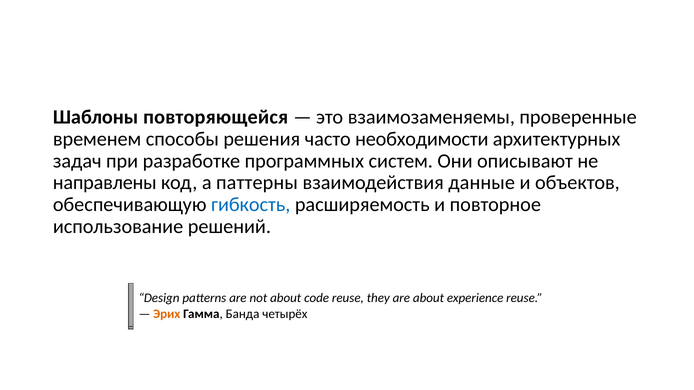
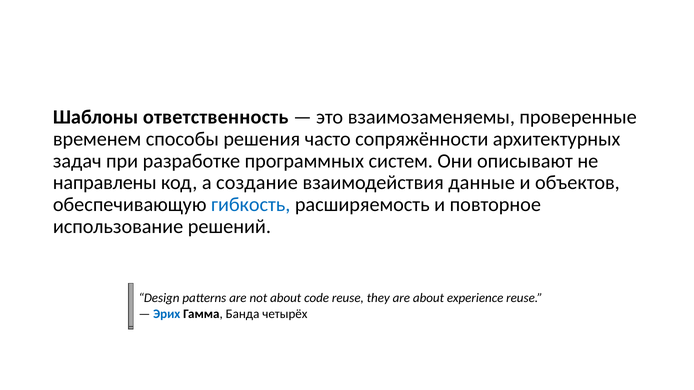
повторяющейся: повторяющейся -> ответственность
необходимости: необходимости -> сопряжённости
паттерны: паттерны -> создание
Эрих colour: orange -> blue
